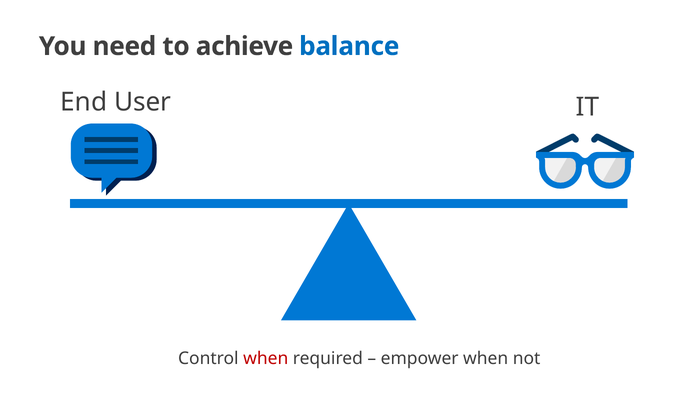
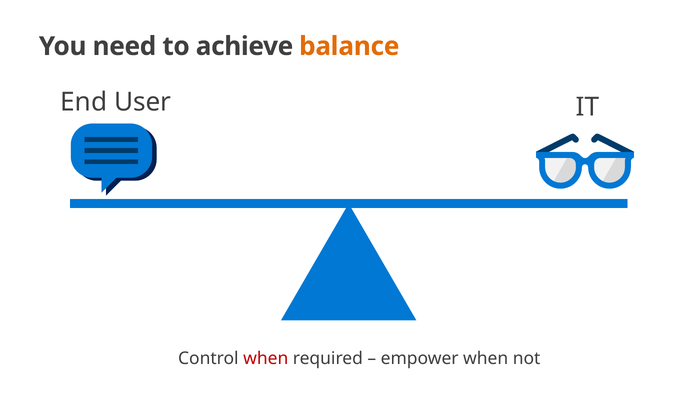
balance colour: blue -> orange
